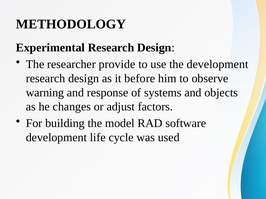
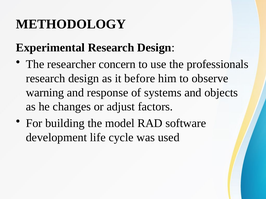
provide: provide -> concern
the development: development -> professionals
